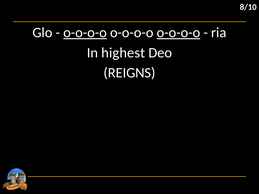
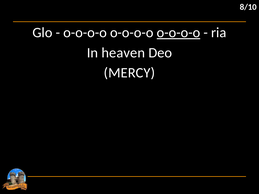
o-o-o-o at (85, 33) underline: present -> none
highest: highest -> heaven
REIGNS: REIGNS -> MERCY
